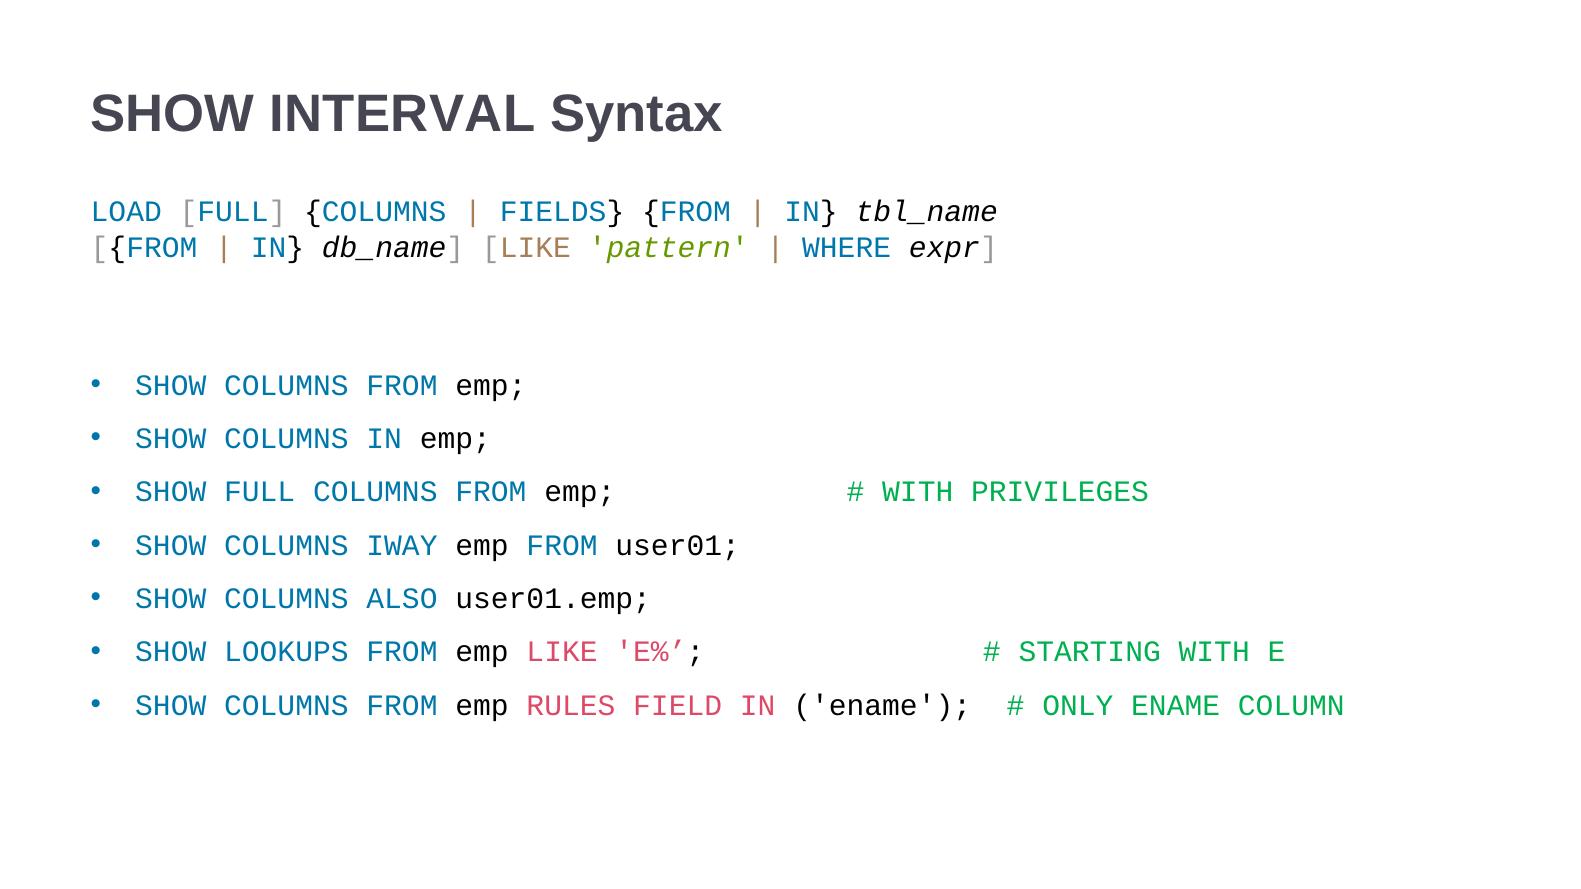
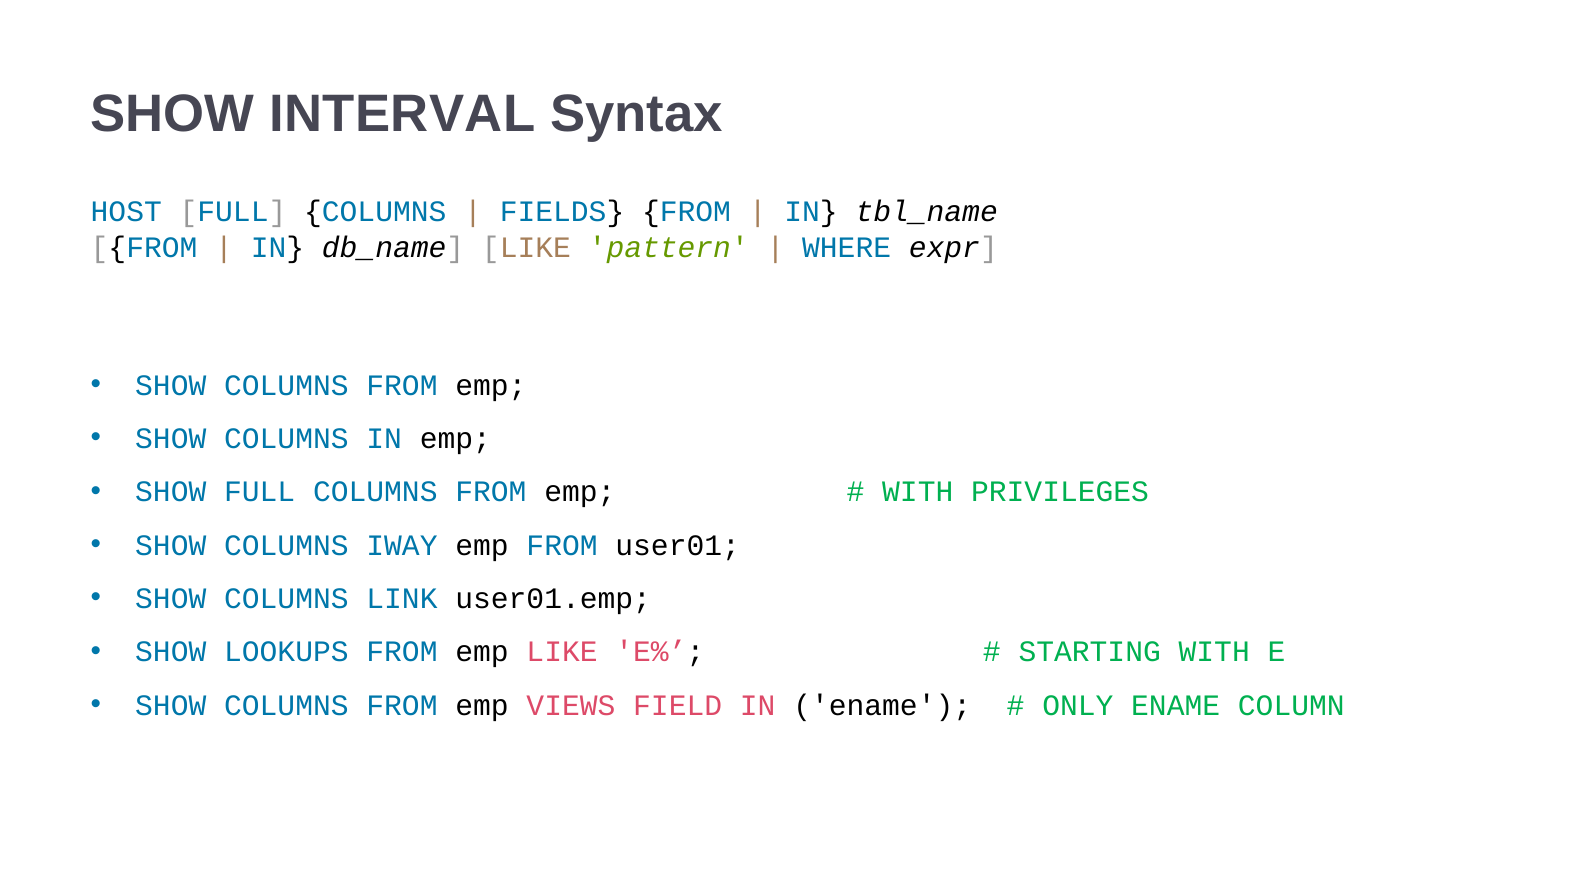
LOAD: LOAD -> HOST
ALSO: ALSO -> LINK
RULES: RULES -> VIEWS
